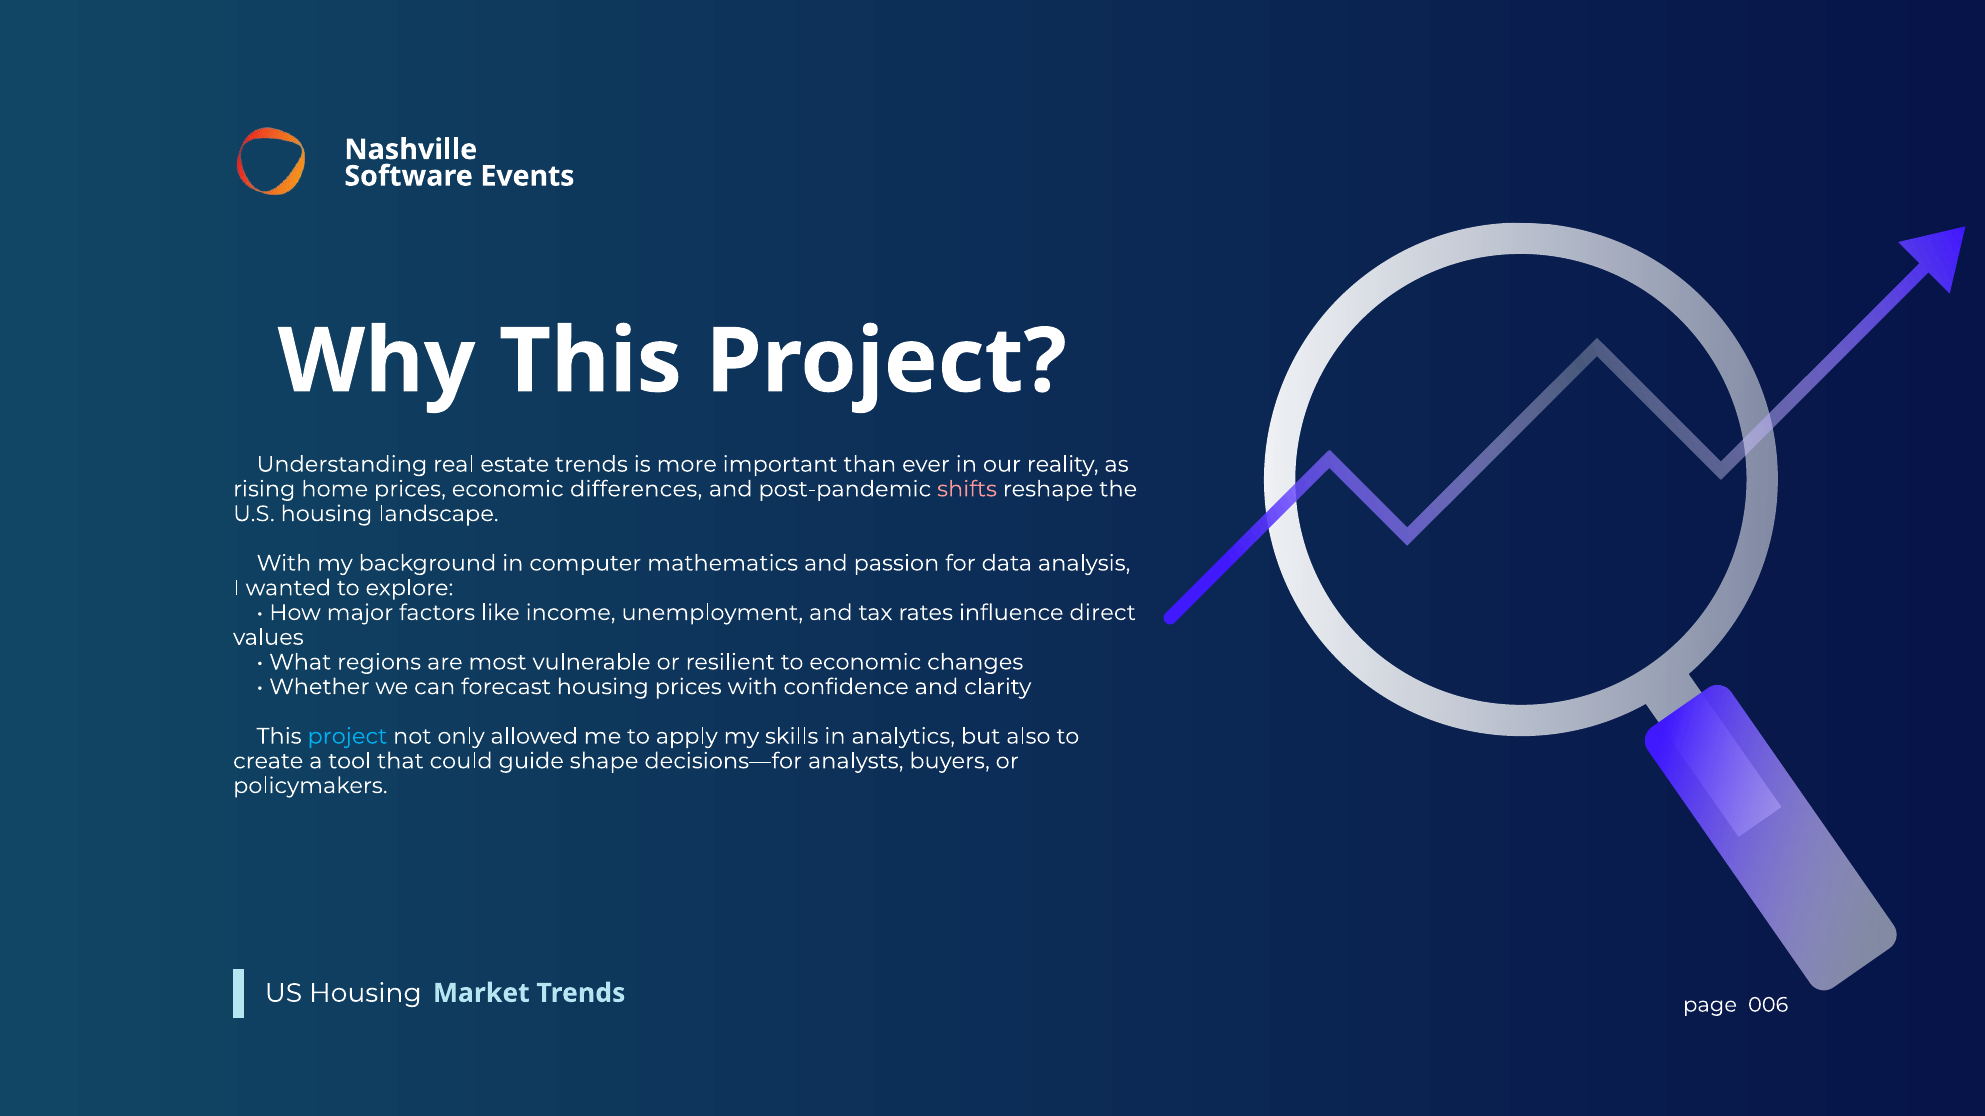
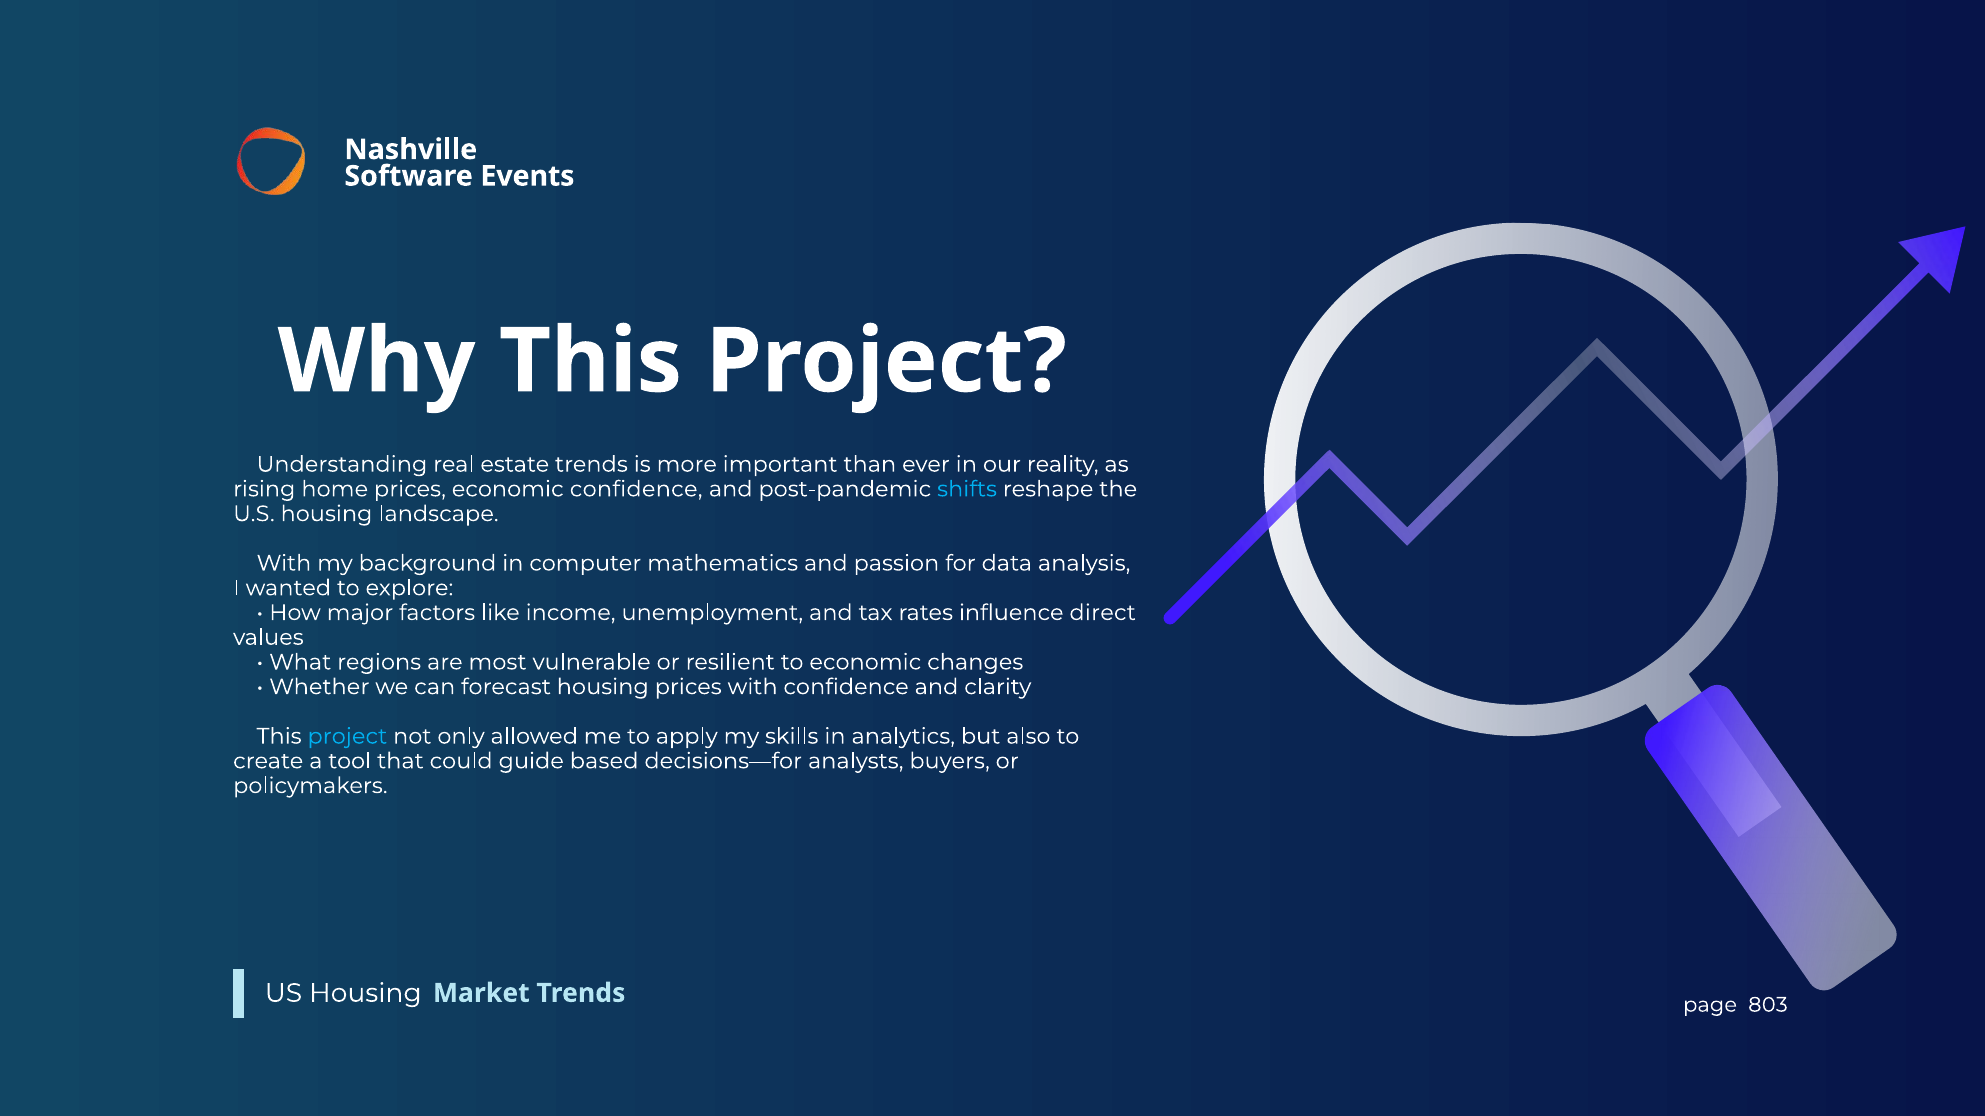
economic differences: differences -> confidence
shifts colour: pink -> light blue
shape: shape -> based
006: 006 -> 803
